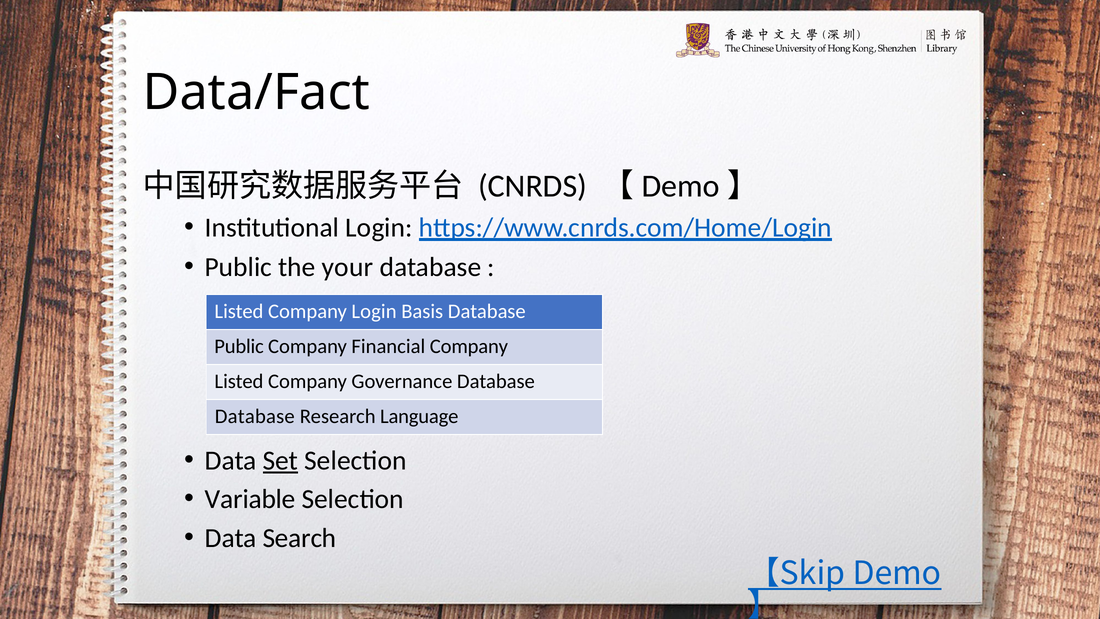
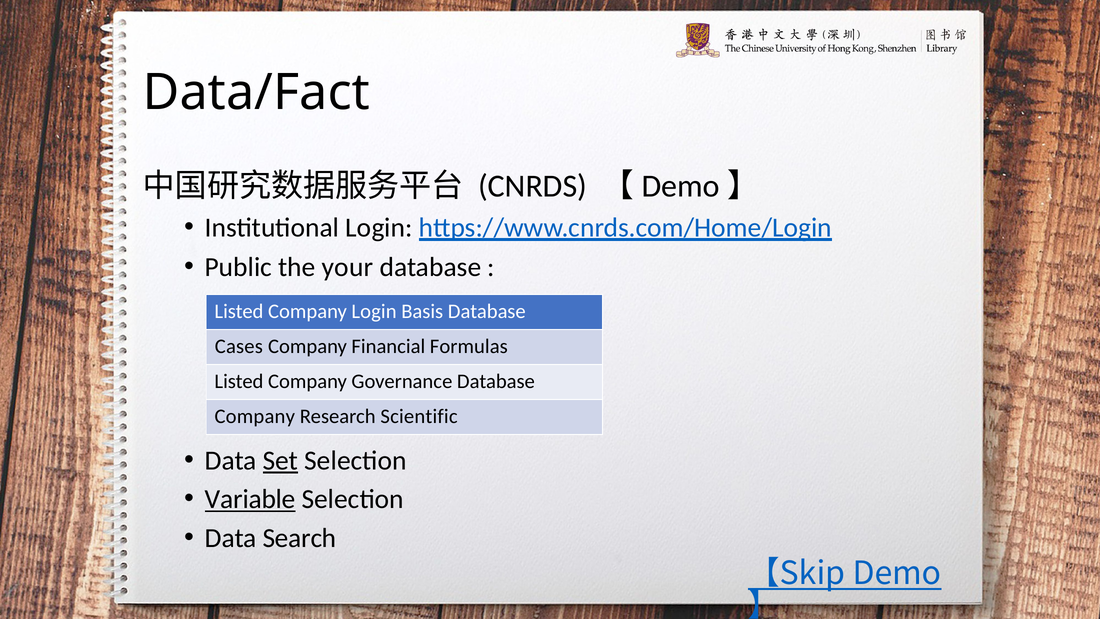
Public at (239, 346): Public -> Cases
Financial Company: Company -> Formulas
Database at (255, 416): Database -> Company
Language: Language -> Scientific
Variable underline: none -> present
